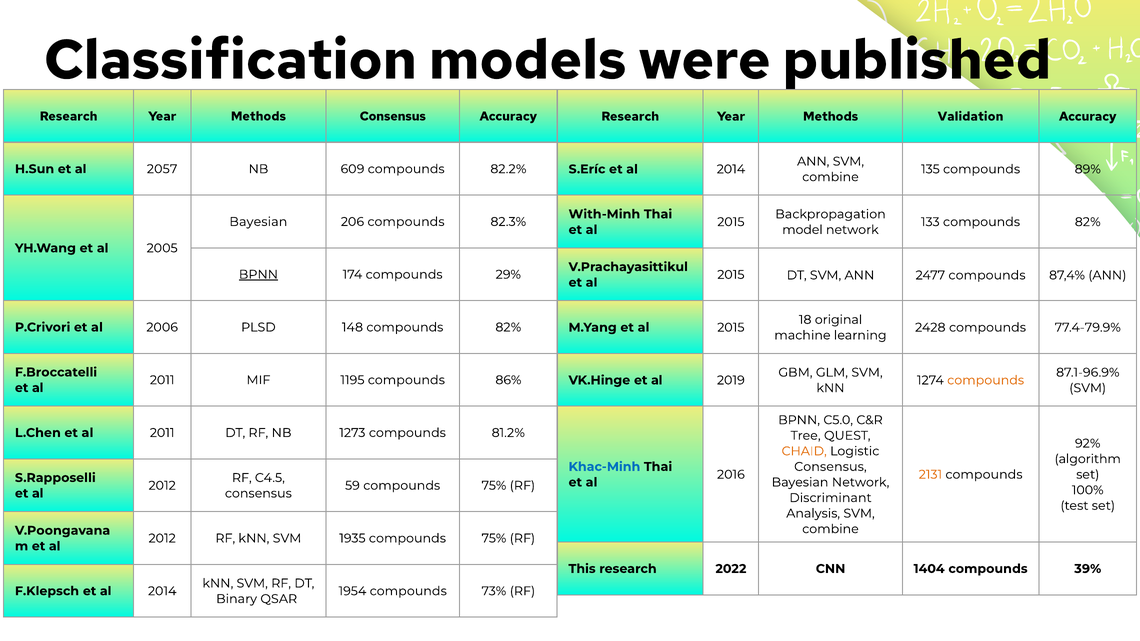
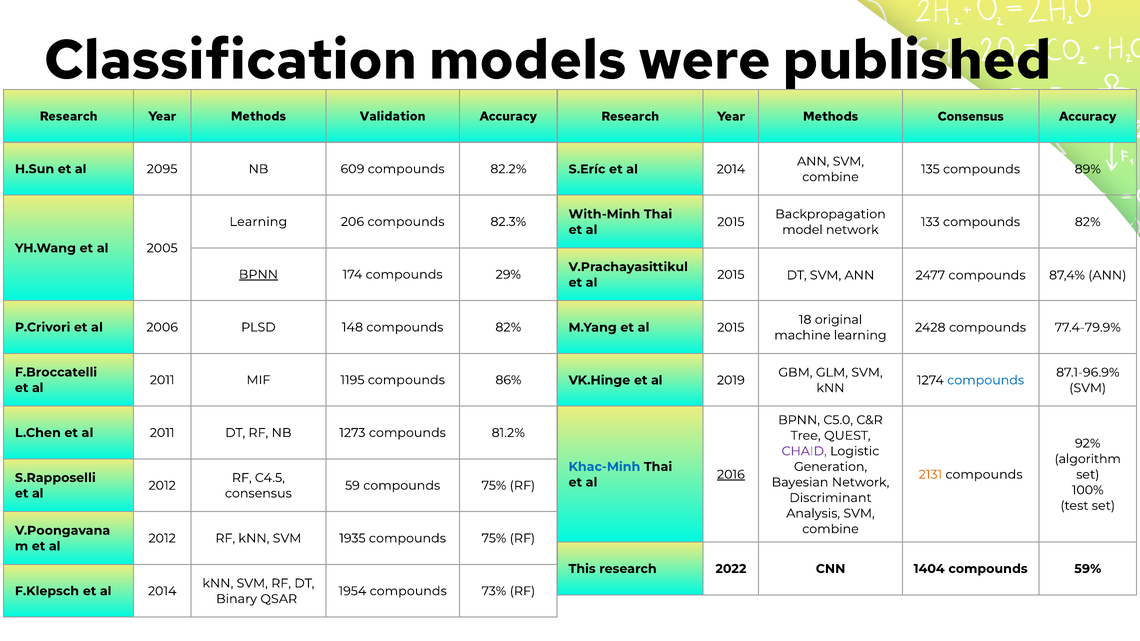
Methods Consensus: Consensus -> Validation
Methods Validation: Validation -> Consensus
2057: 2057 -> 2095
Bayesian at (258, 222): Bayesian -> Learning
compounds at (986, 380) colour: orange -> blue
CHAID colour: orange -> purple
Consensus at (830, 467): Consensus -> Generation
2016 underline: none -> present
39%: 39% -> 59%
